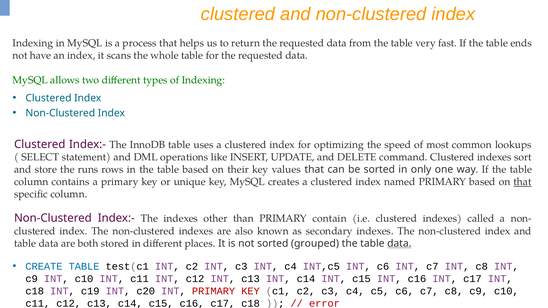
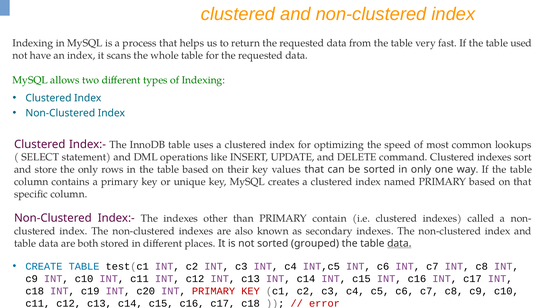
ends: ends -> used
the runs: runs -> only
that at (523, 182) underline: present -> none
